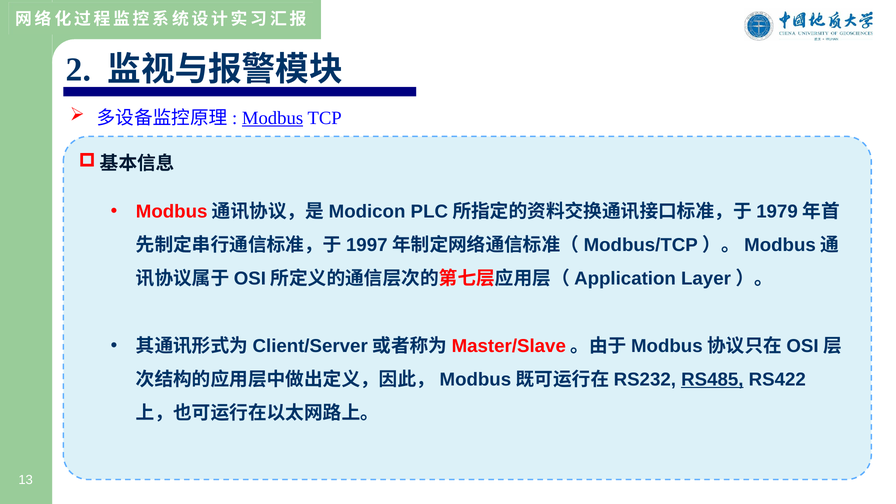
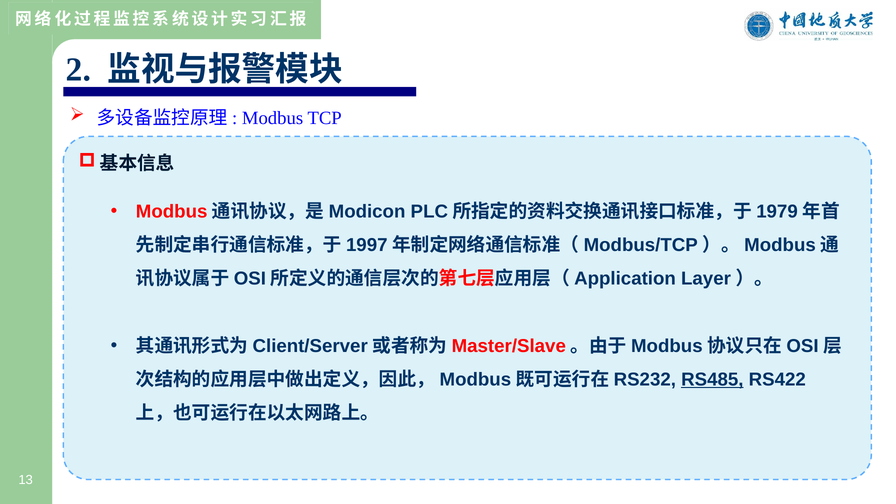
Modbus underline: present -> none
